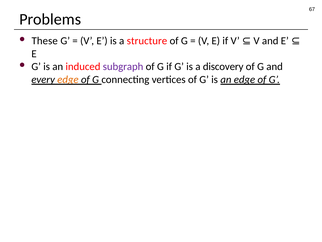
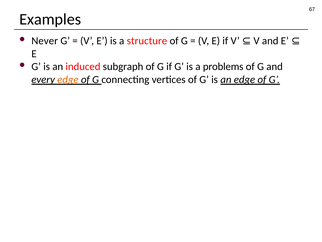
Problems: Problems -> Examples
These: These -> Never
subgraph colour: purple -> black
discovery: discovery -> problems
